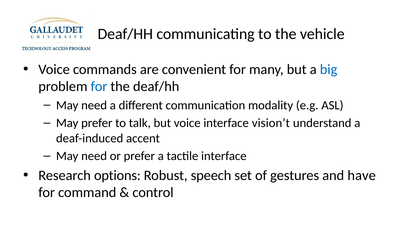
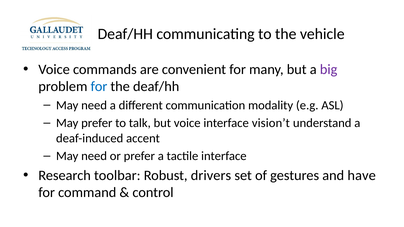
big colour: blue -> purple
options: options -> toolbar
speech: speech -> drivers
